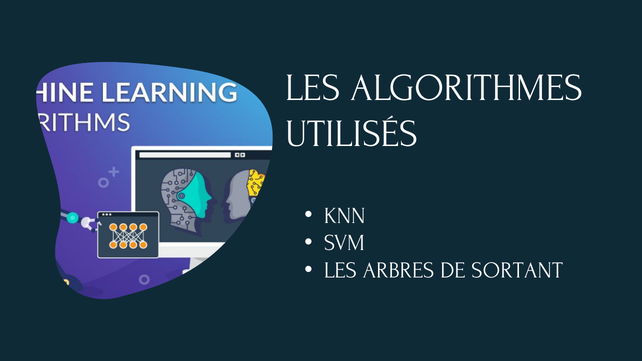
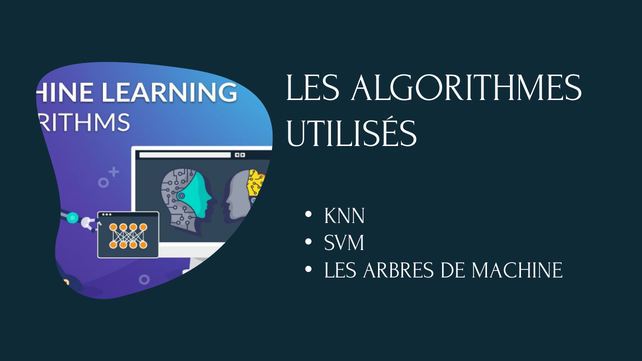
SORTANT: SORTANT -> MACHINE
